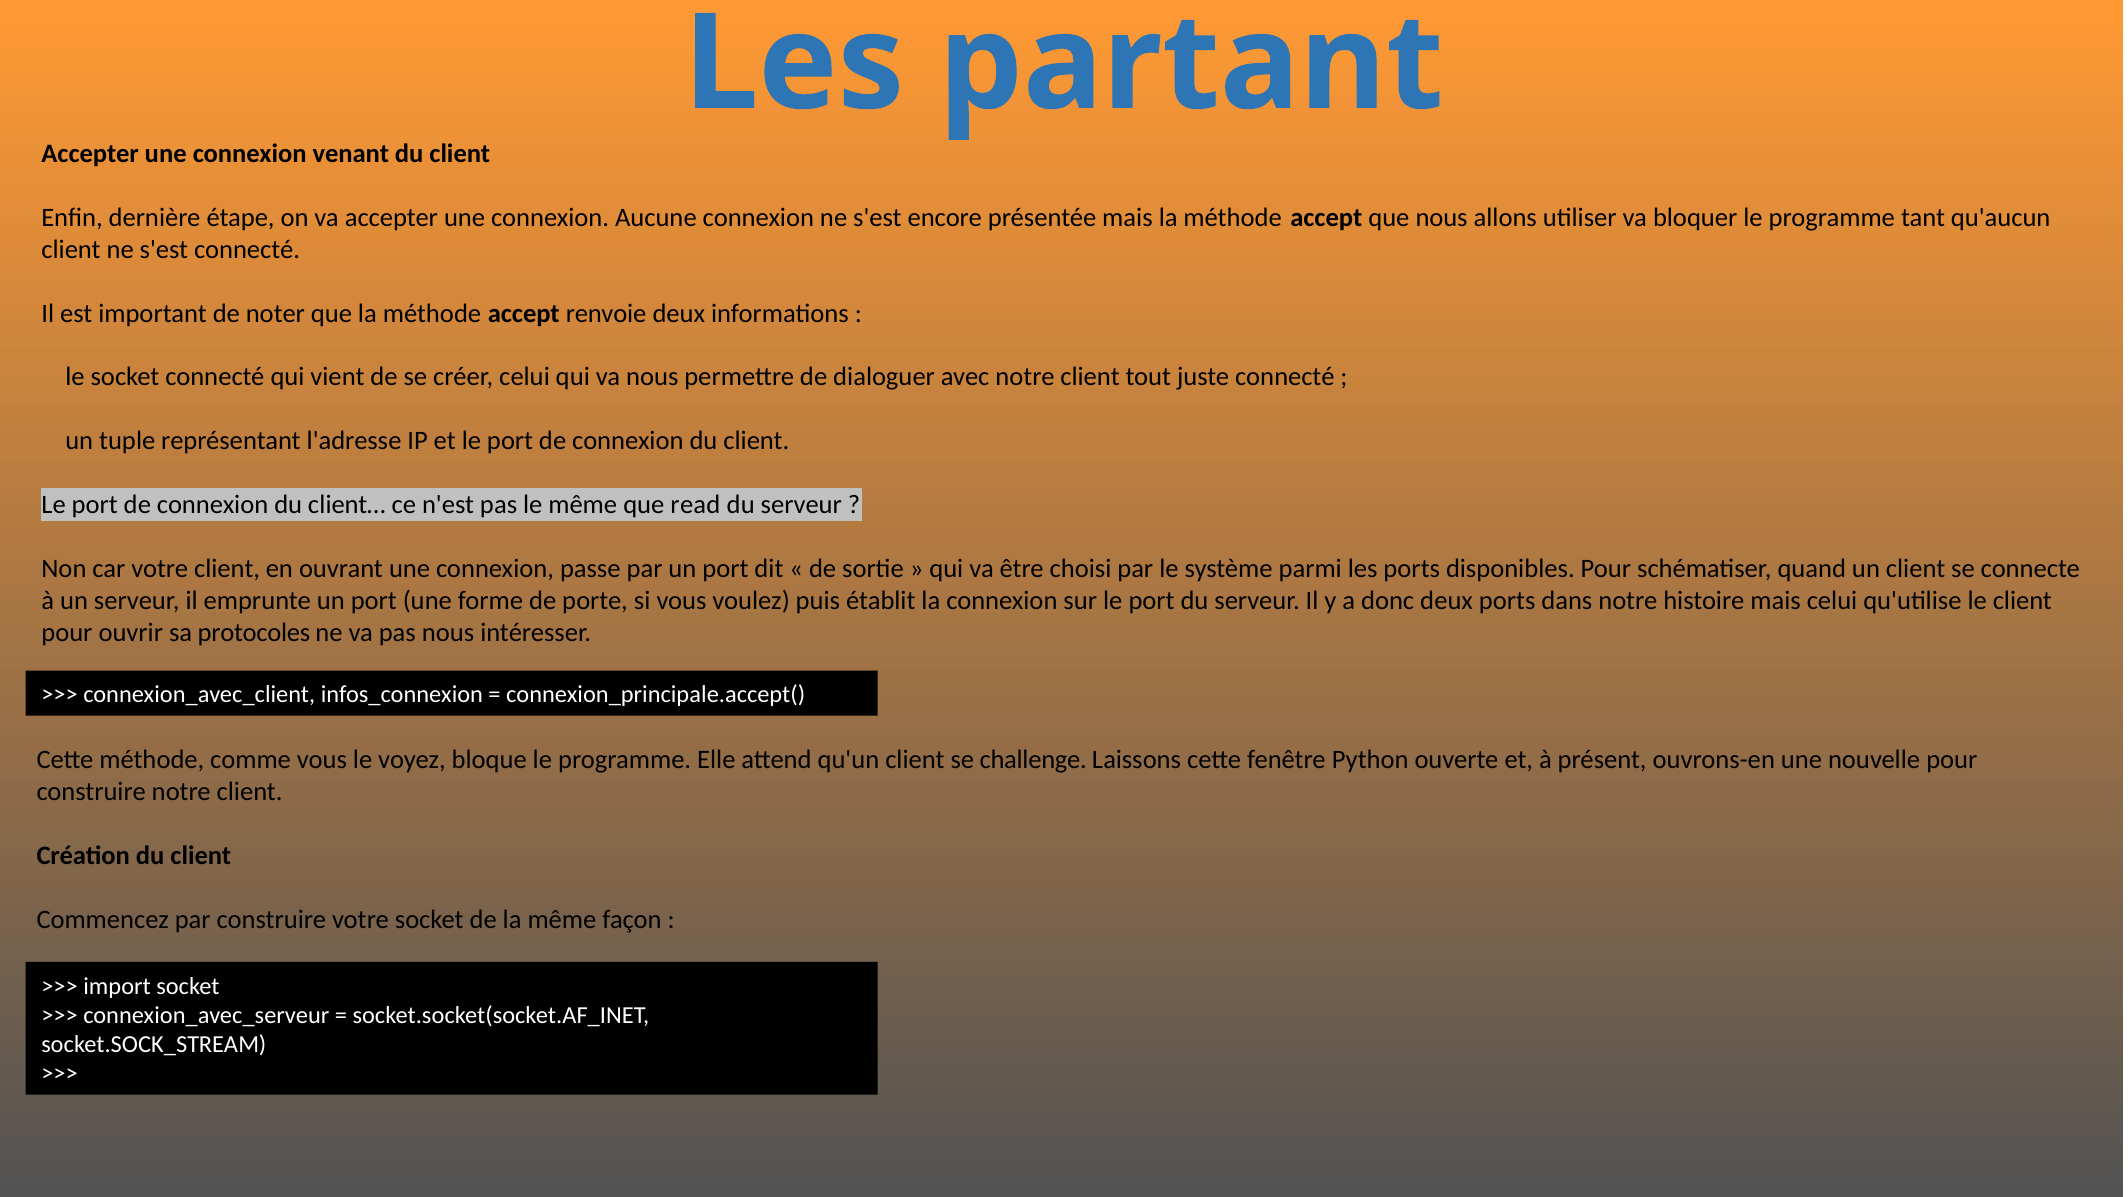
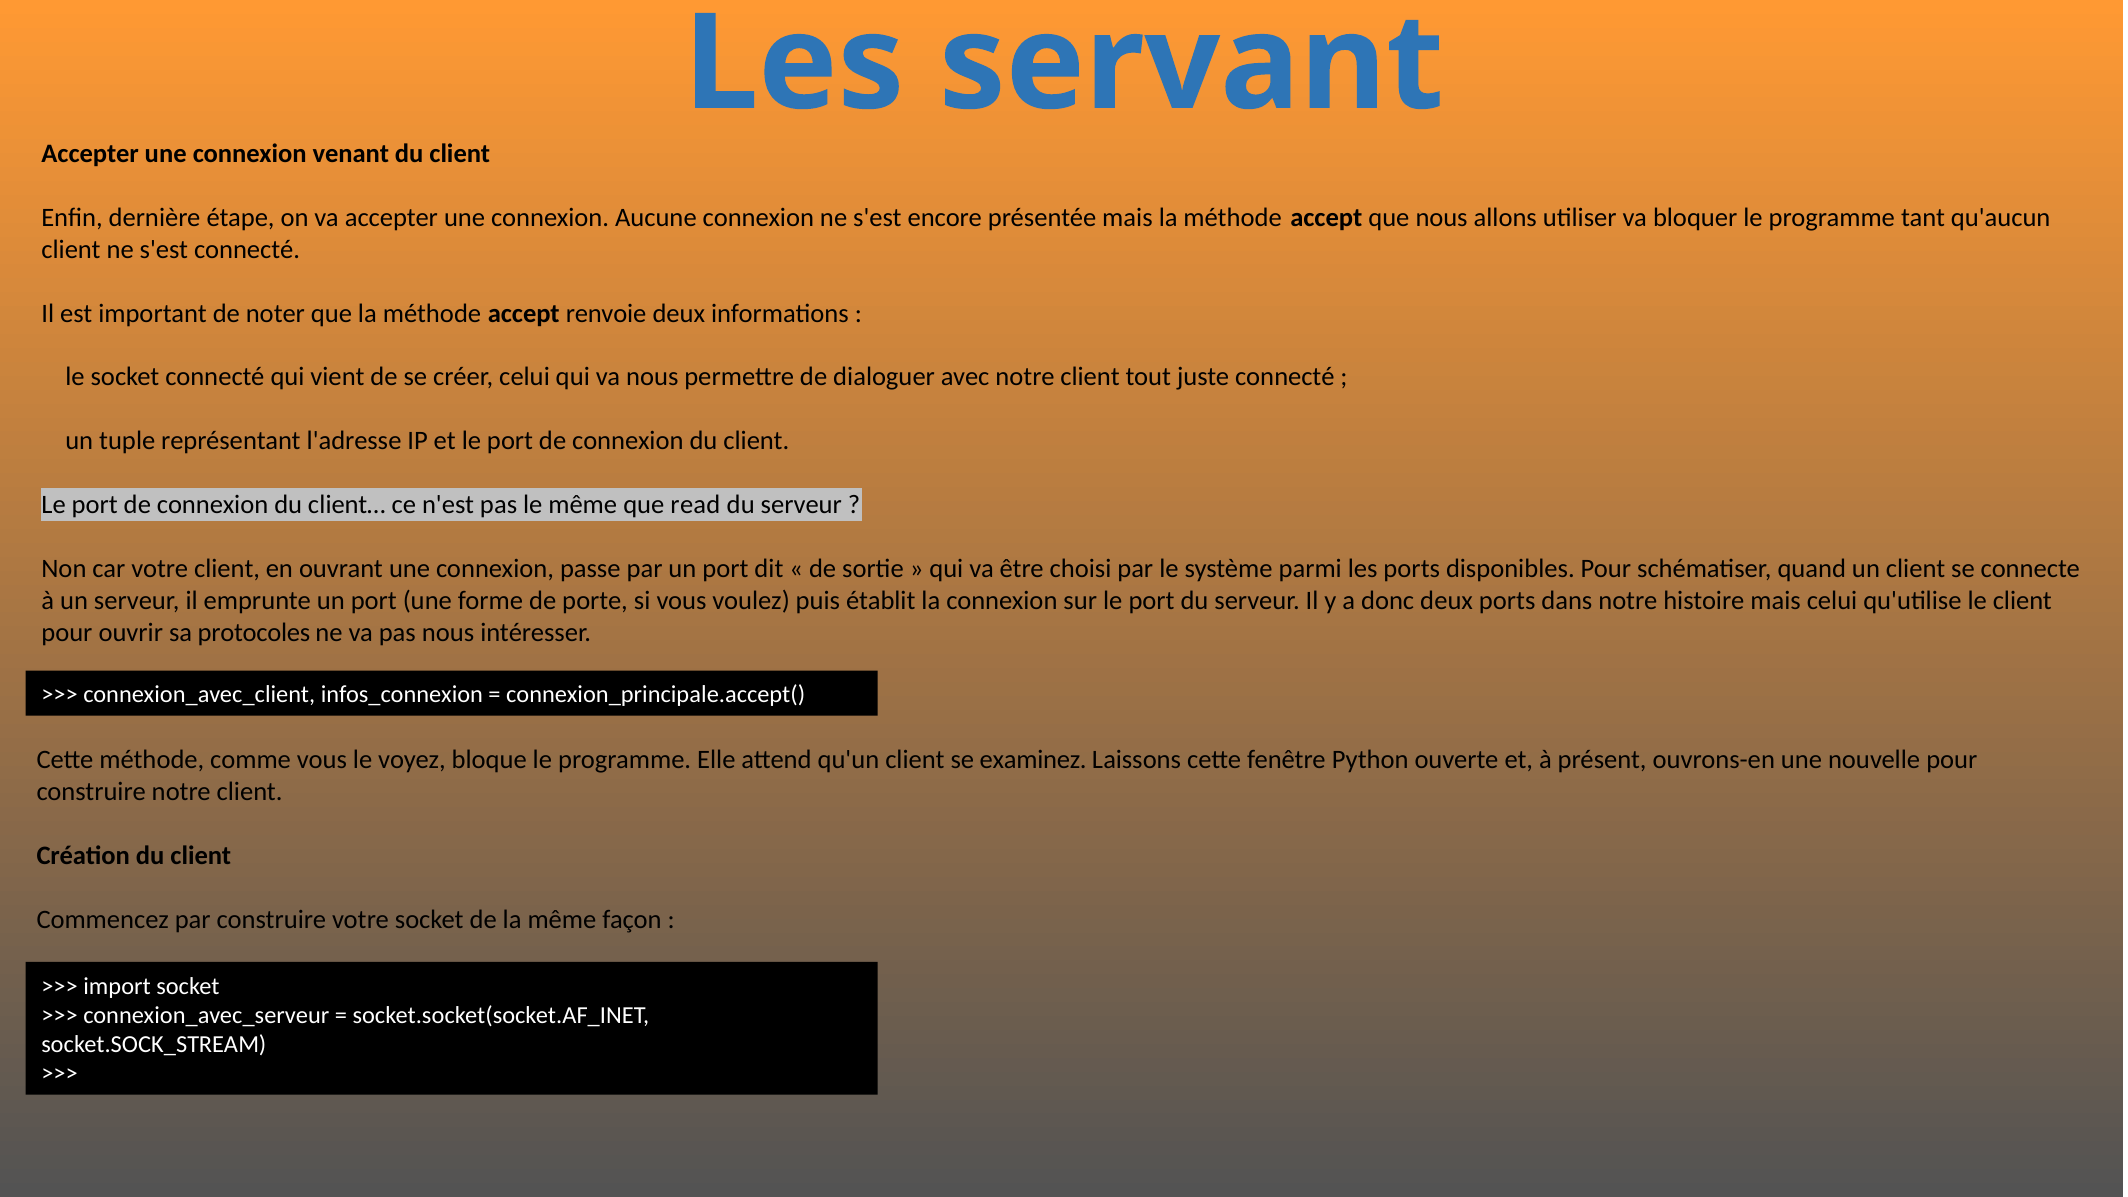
partant: partant -> servant
challenge: challenge -> examinez
